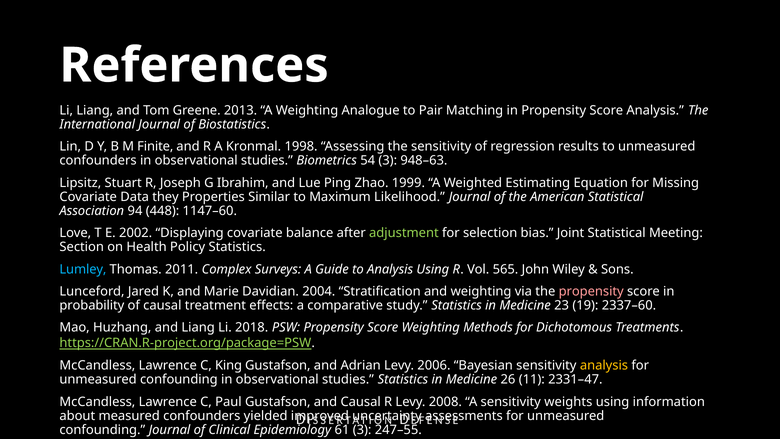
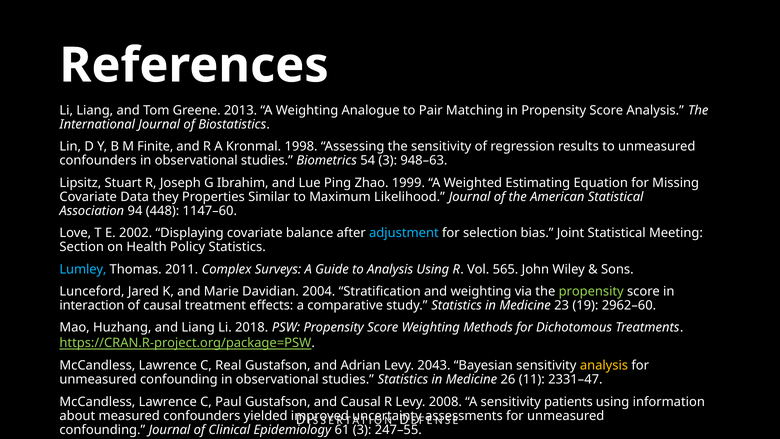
adjustment colour: light green -> light blue
propensity at (591, 291) colour: pink -> light green
probability: probability -> interaction
2337–60: 2337–60 -> 2962–60
King: King -> Real
2006: 2006 -> 2043
weights: weights -> patients
